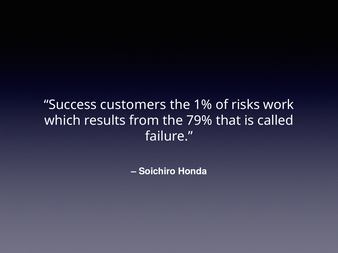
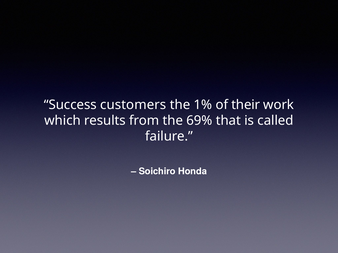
risks: risks -> their
79%: 79% -> 69%
